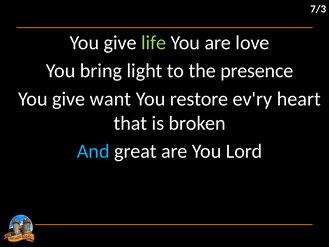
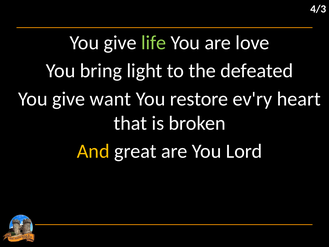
7/3: 7/3 -> 4/3
presence: presence -> defeated
And colour: light blue -> yellow
